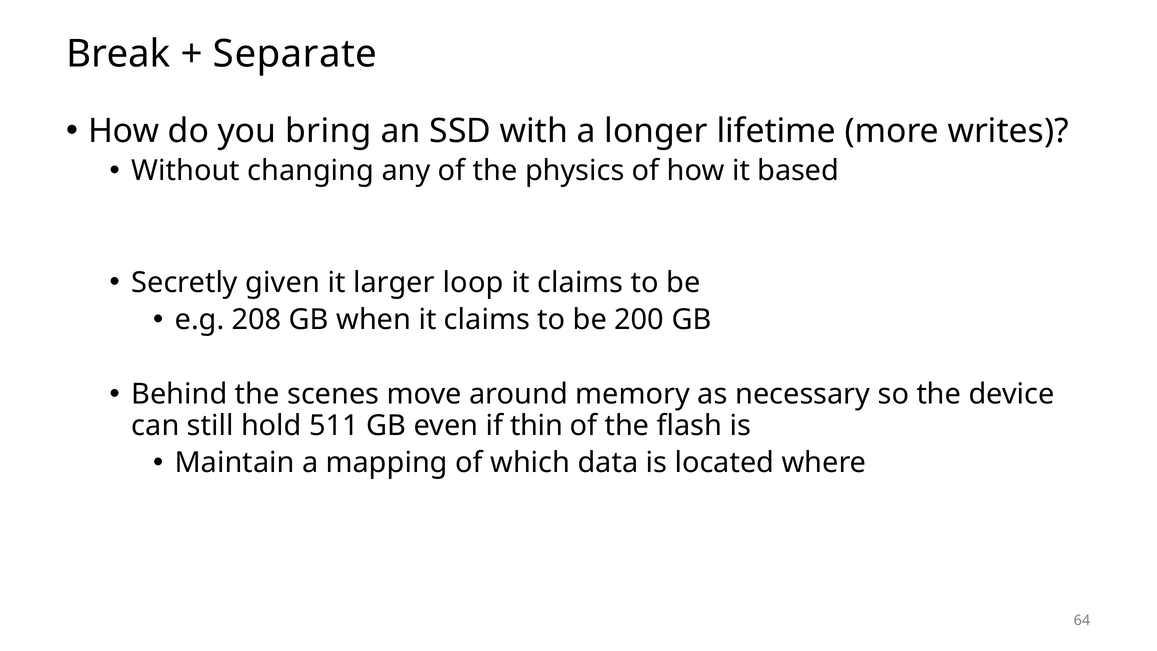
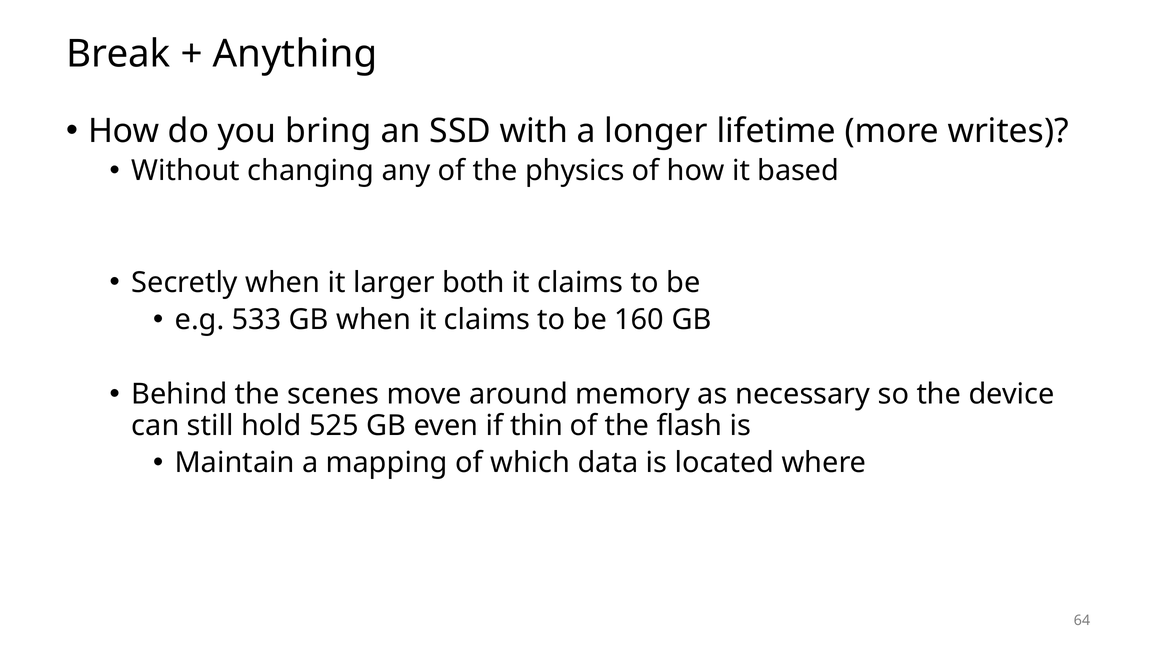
Separate: Separate -> Anything
Secretly given: given -> when
loop: loop -> both
208: 208 -> 533
200: 200 -> 160
511: 511 -> 525
